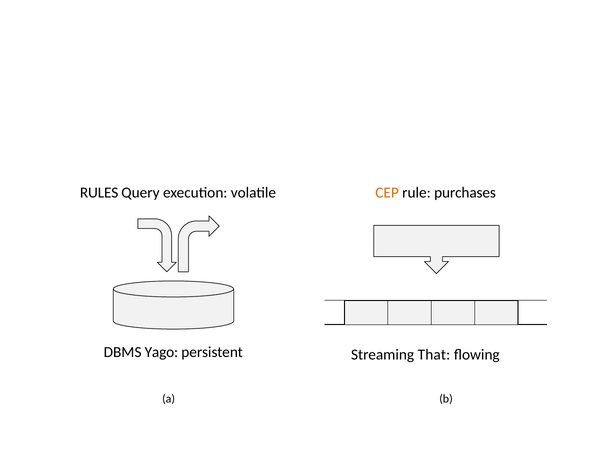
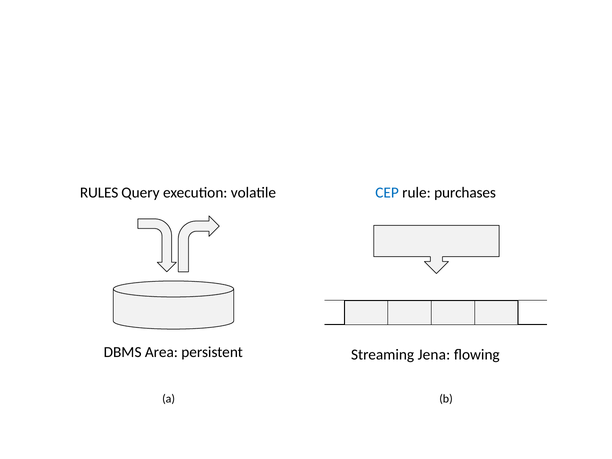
CEP colour: orange -> blue
Yago: Yago -> Area
That: That -> Jena
